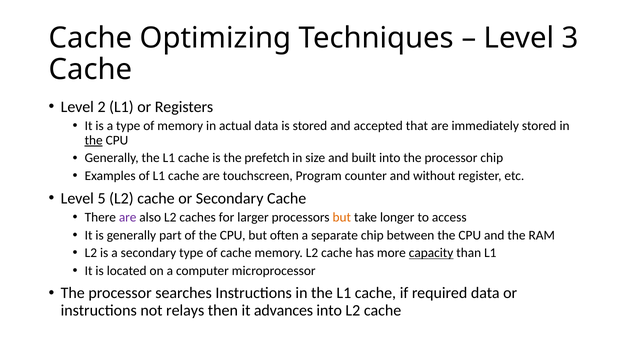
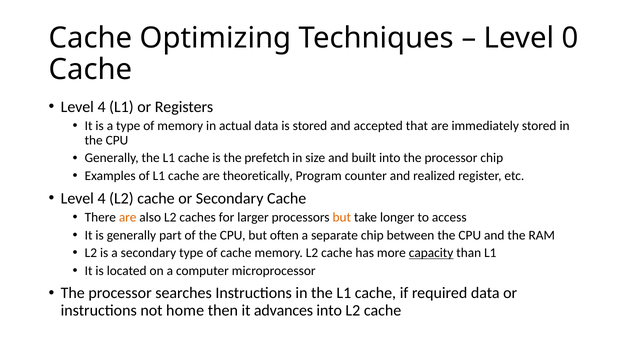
3: 3 -> 0
2 at (102, 107): 2 -> 4
the at (94, 140) underline: present -> none
touchscreen: touchscreen -> theoretically
without: without -> realized
5 at (102, 198): 5 -> 4
are at (128, 217) colour: purple -> orange
relays: relays -> home
